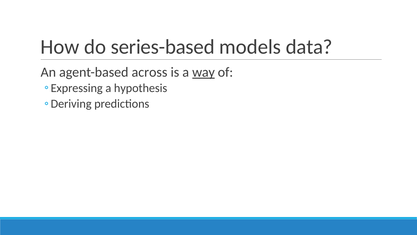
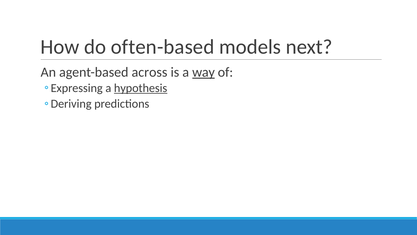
series-based: series-based -> often-based
data: data -> next
hypothesis underline: none -> present
